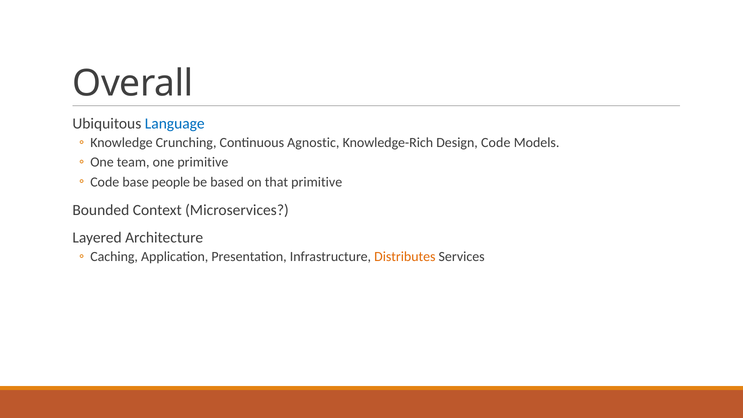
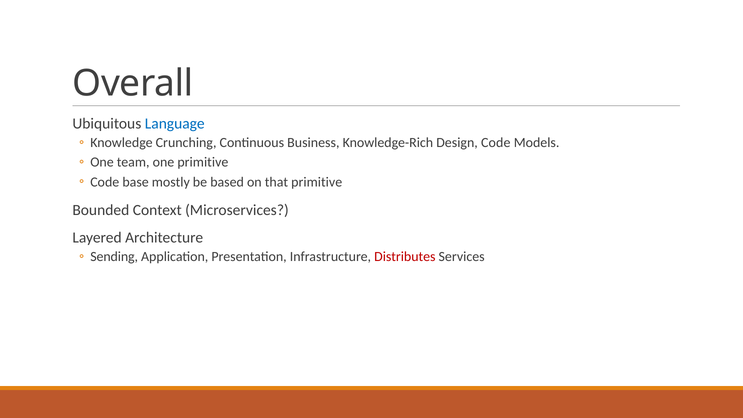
Agnostic: Agnostic -> Business
people: people -> mostly
Caching: Caching -> Sending
Distributes colour: orange -> red
